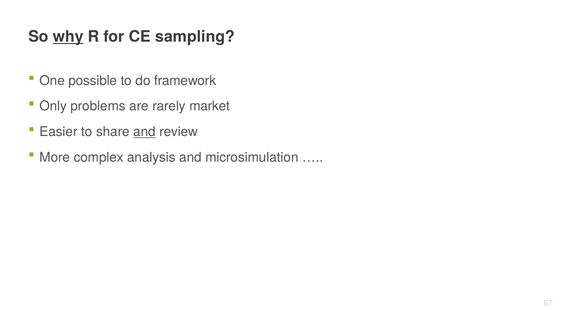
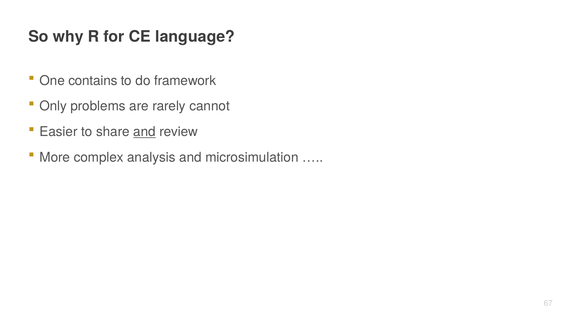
why underline: present -> none
sampling: sampling -> language
possible: possible -> contains
market: market -> cannot
